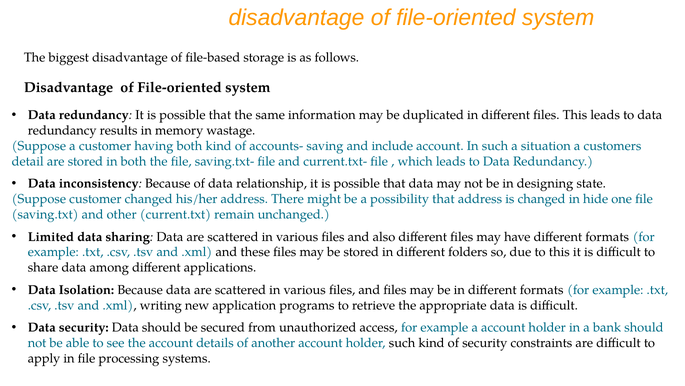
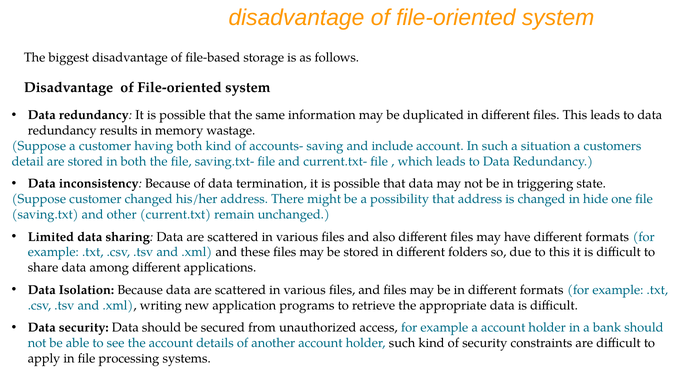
relationship: relationship -> termination
designing: designing -> triggering
